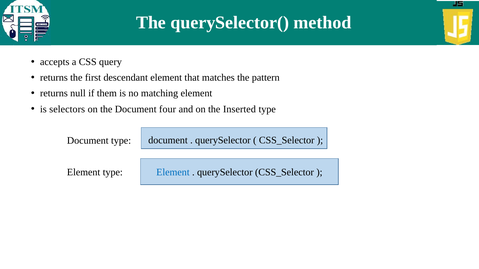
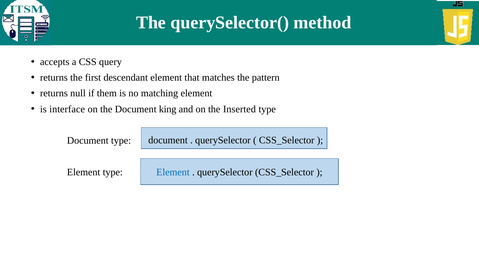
selectors: selectors -> interface
four: four -> king
